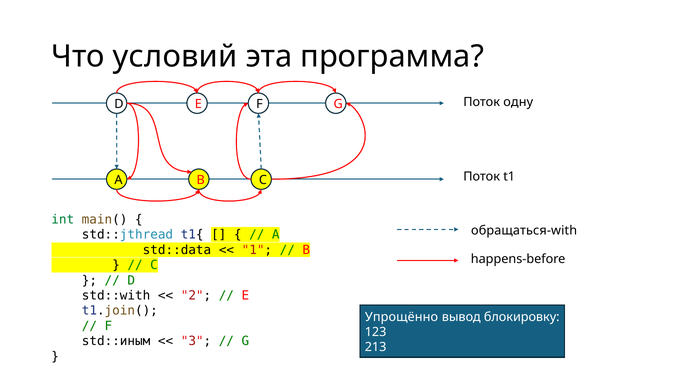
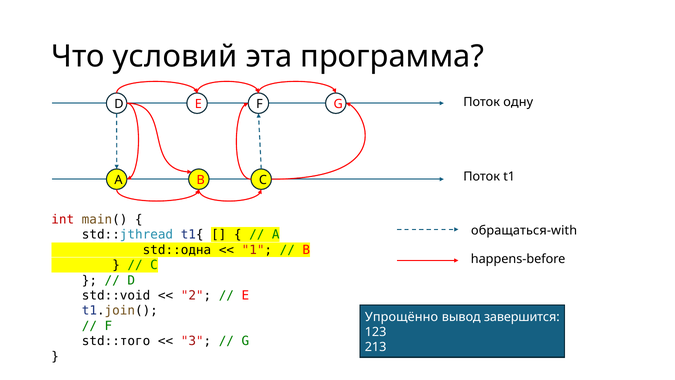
int colour: green -> red
std::data: std::data -> std::одна
std::with: std::with -> std::void
блокировку: блокировку -> завершится
std::иным: std::иным -> std::того
